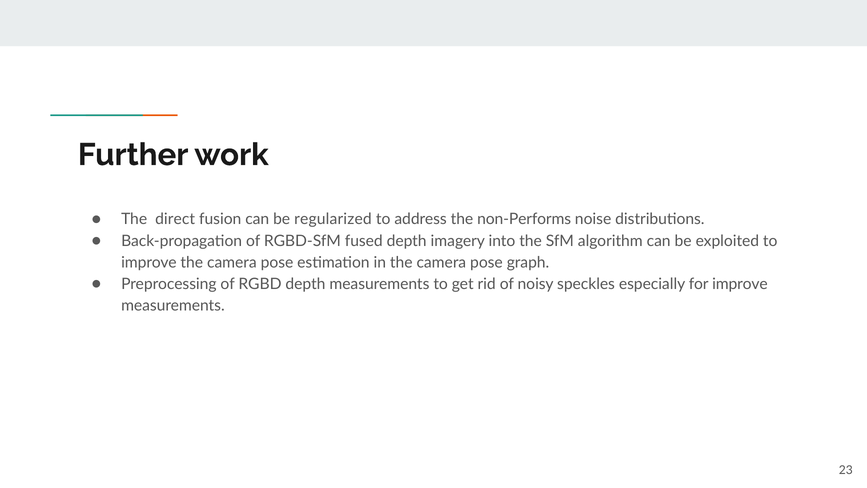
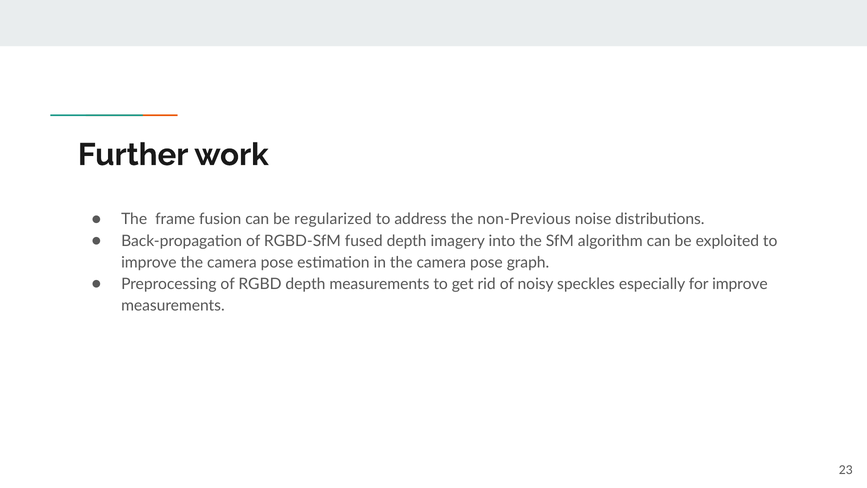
direct: direct -> frame
non-Performs: non-Performs -> non-Previous
